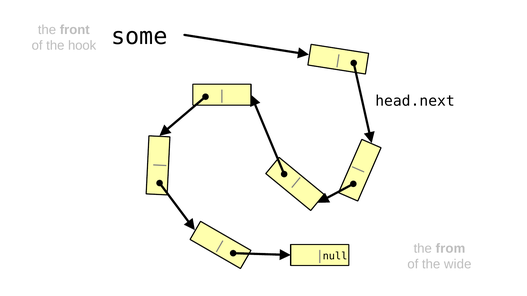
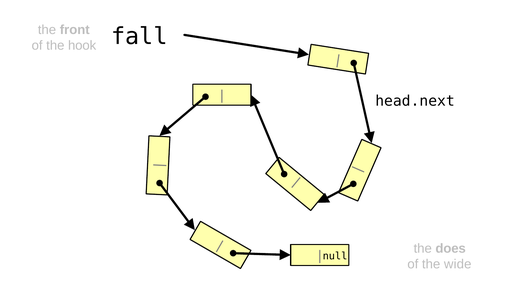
some: some -> fall
from: from -> does
